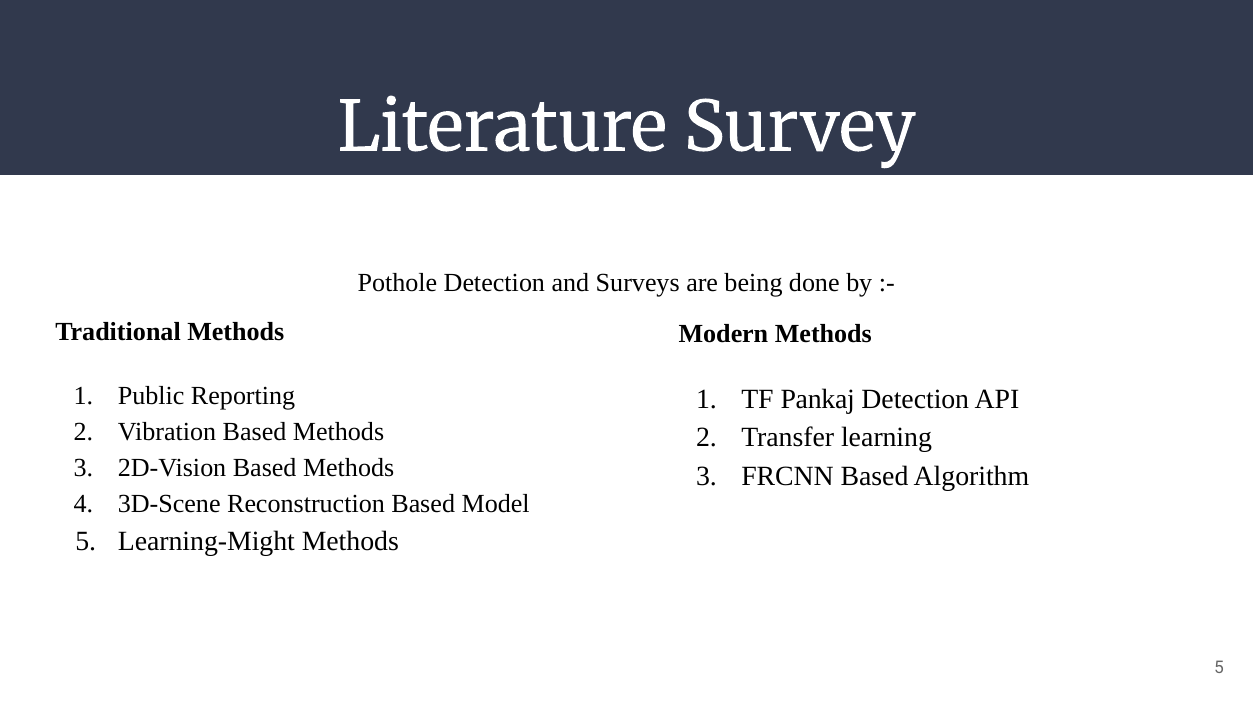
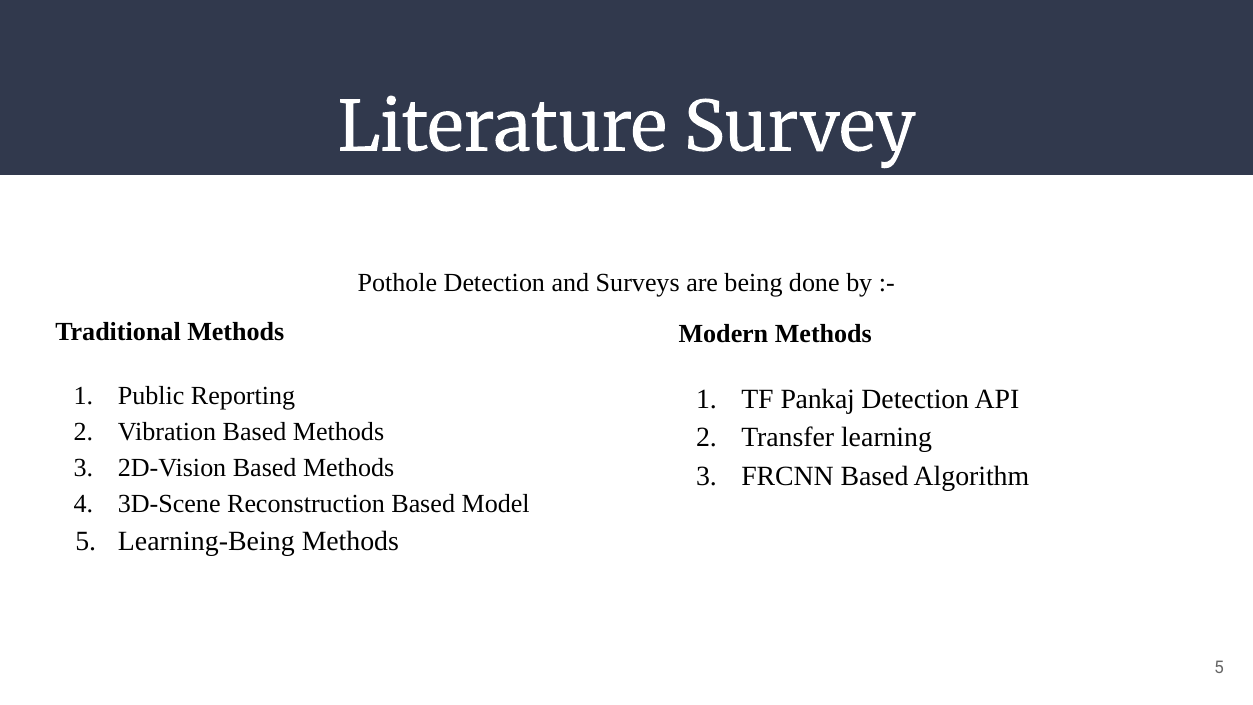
Learning-Might: Learning-Might -> Learning-Being
